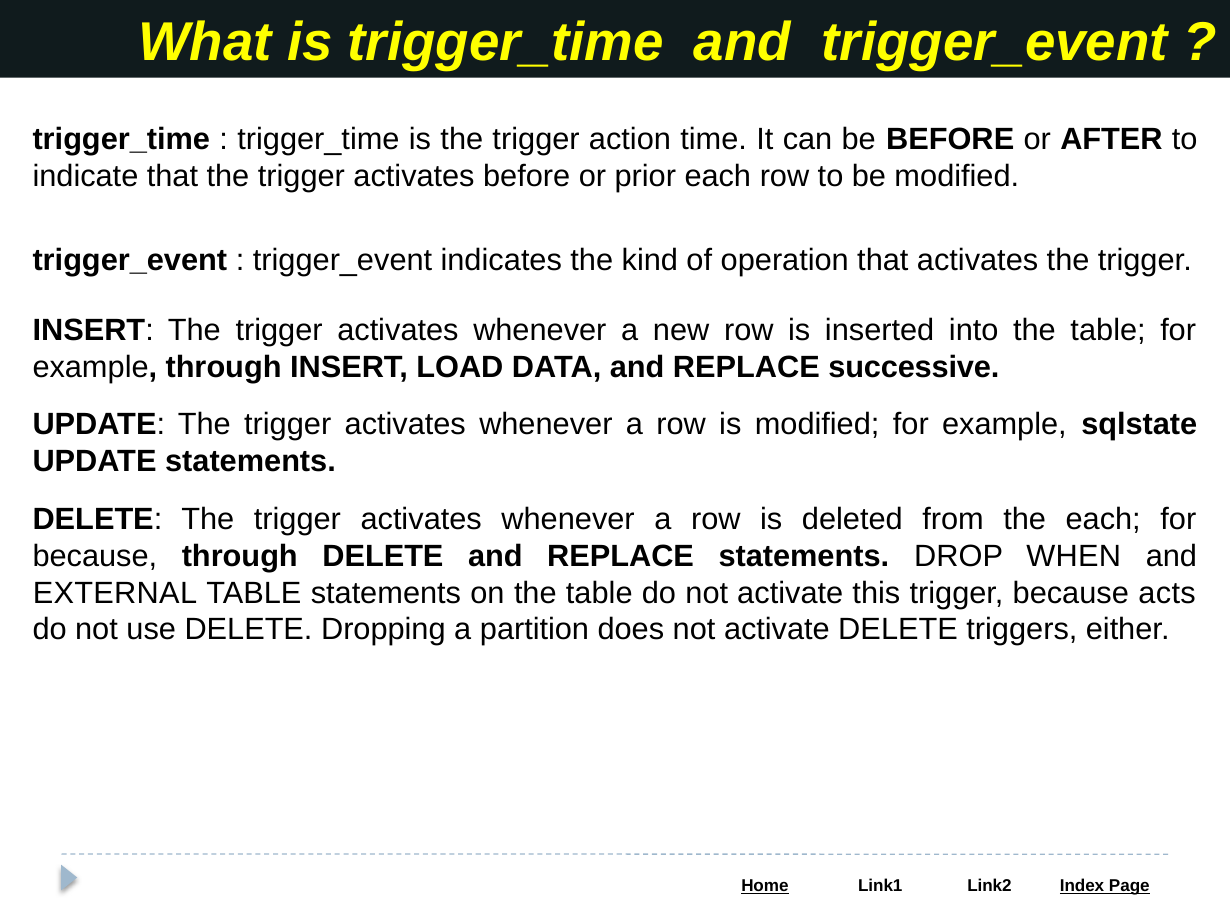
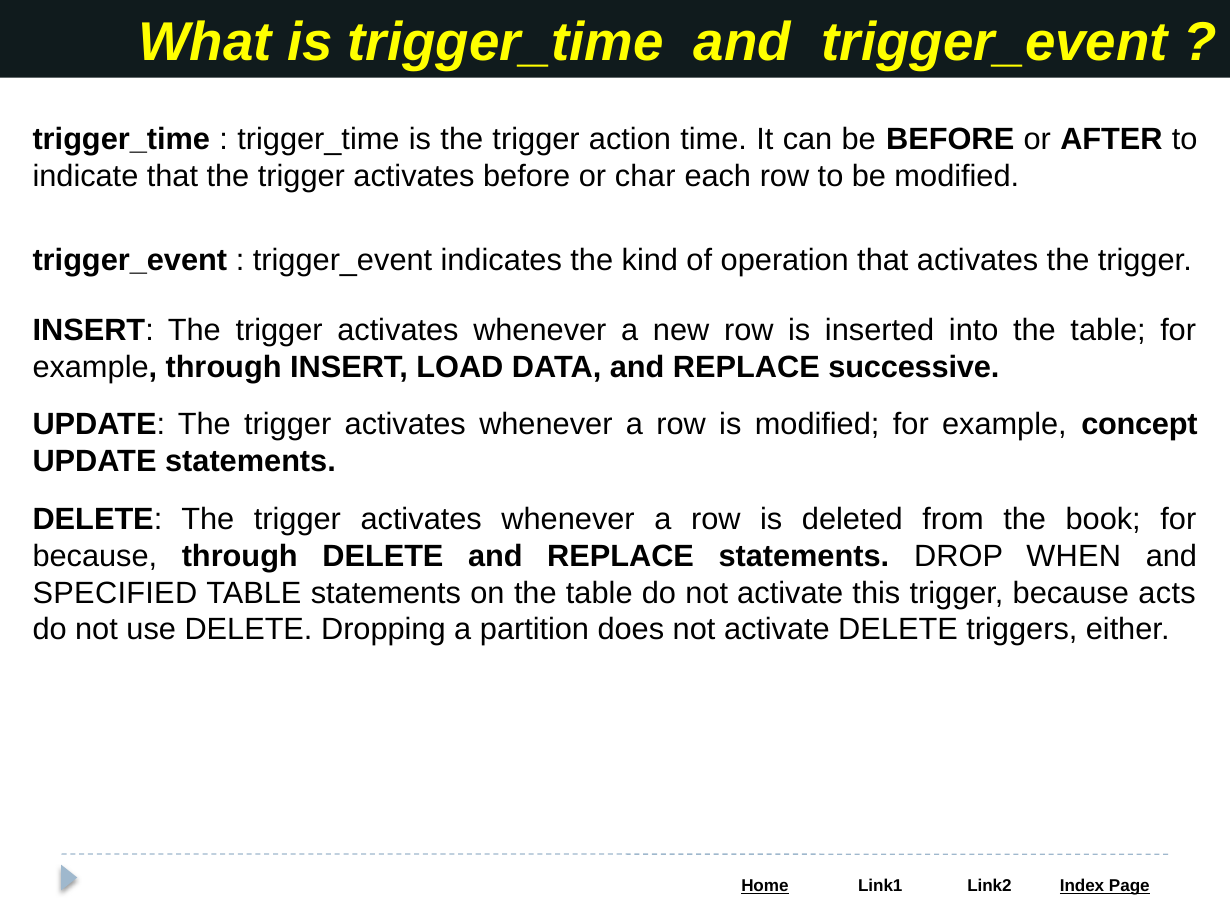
prior: prior -> char
sqlstate: sqlstate -> concept
the each: each -> book
EXTERNAL: EXTERNAL -> SPECIFIED
